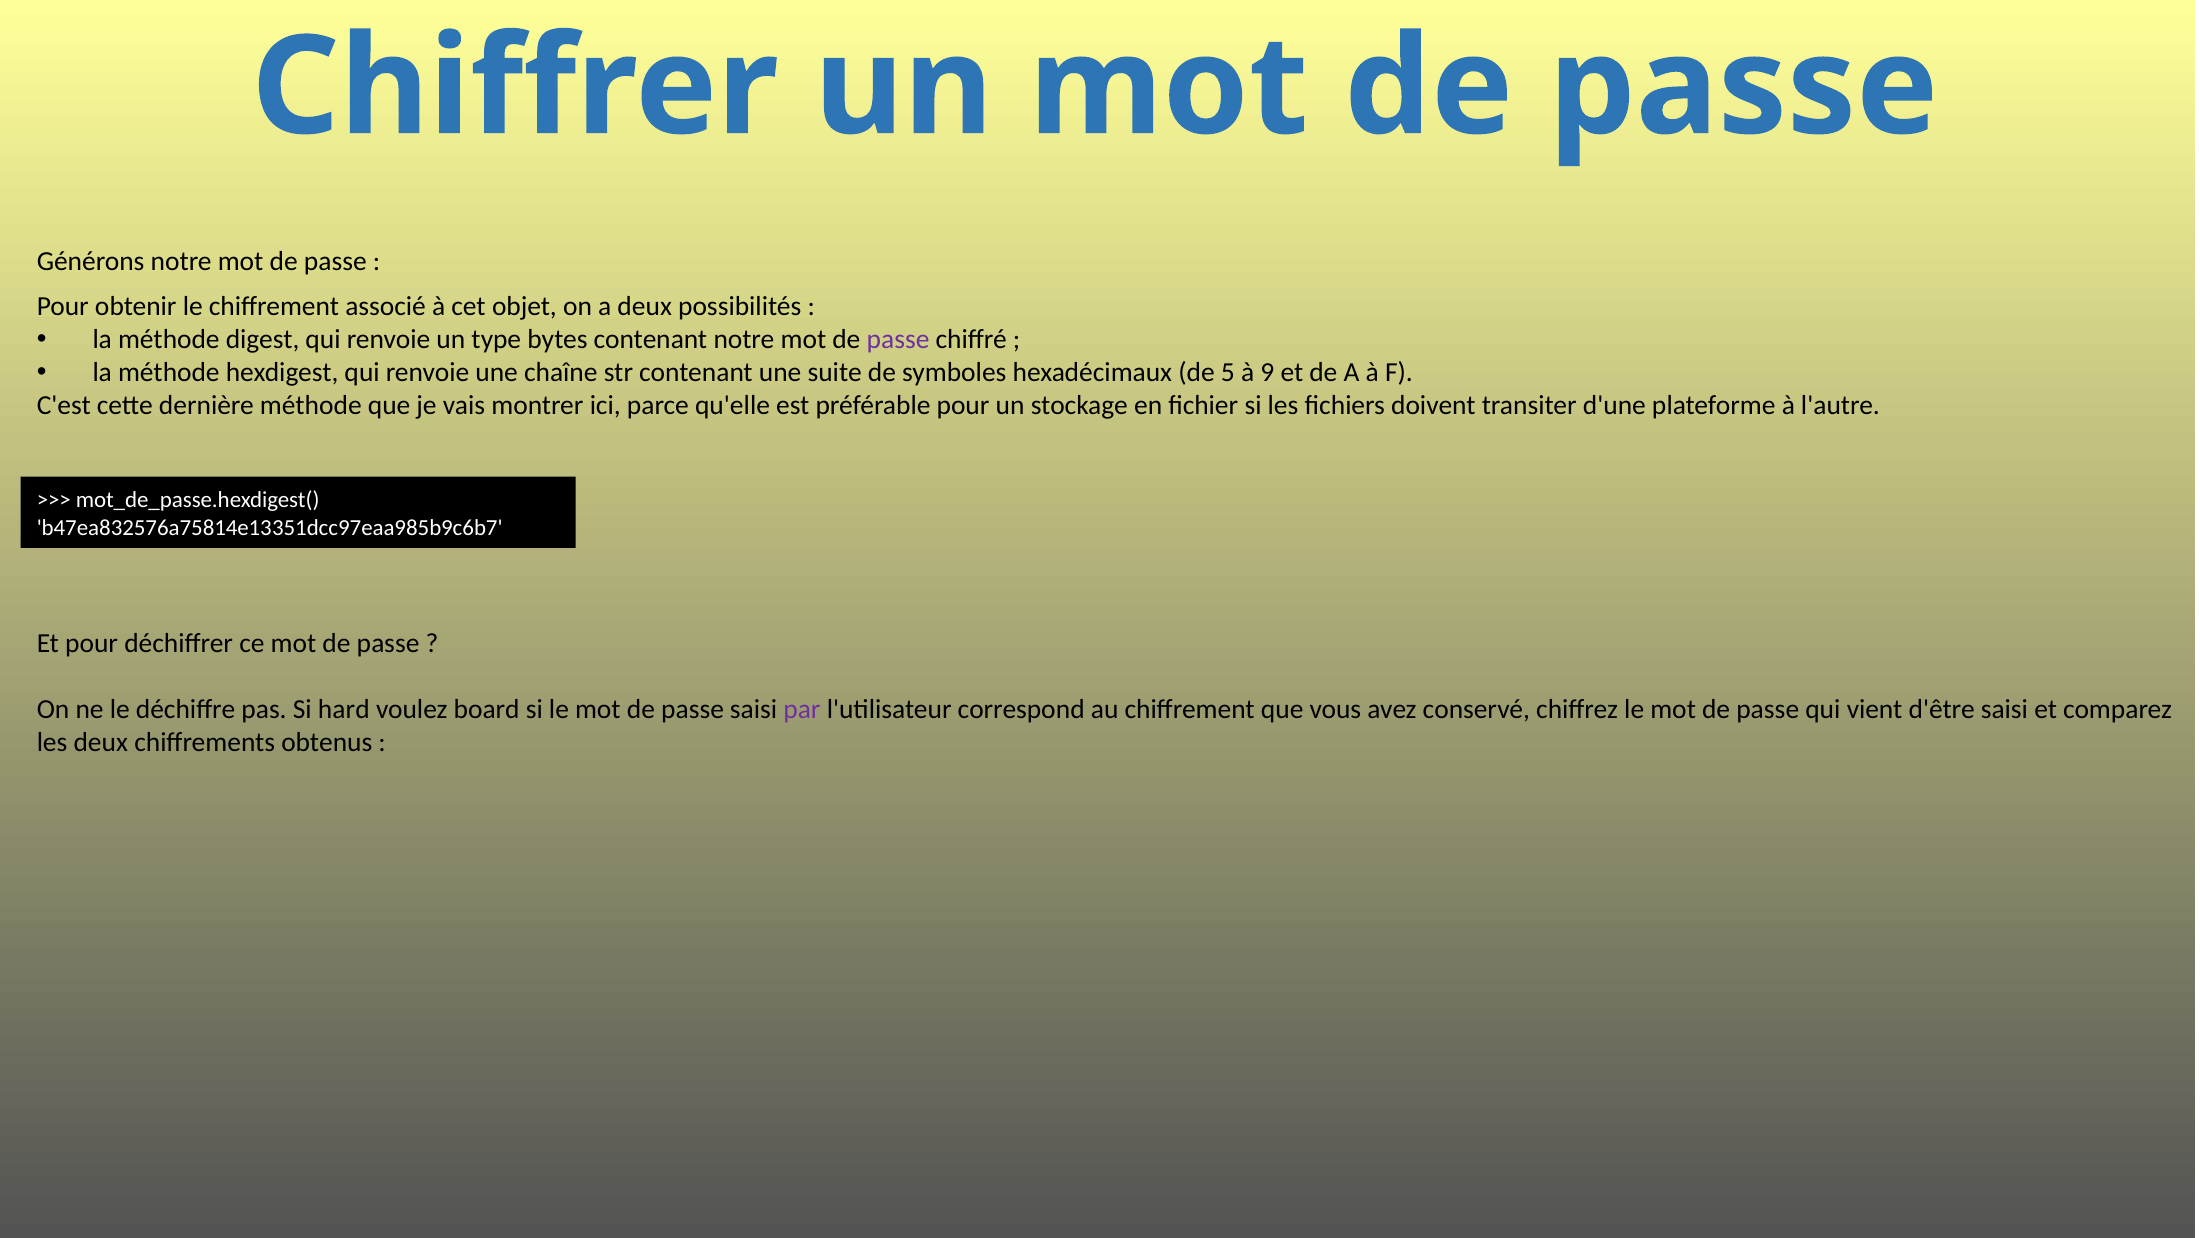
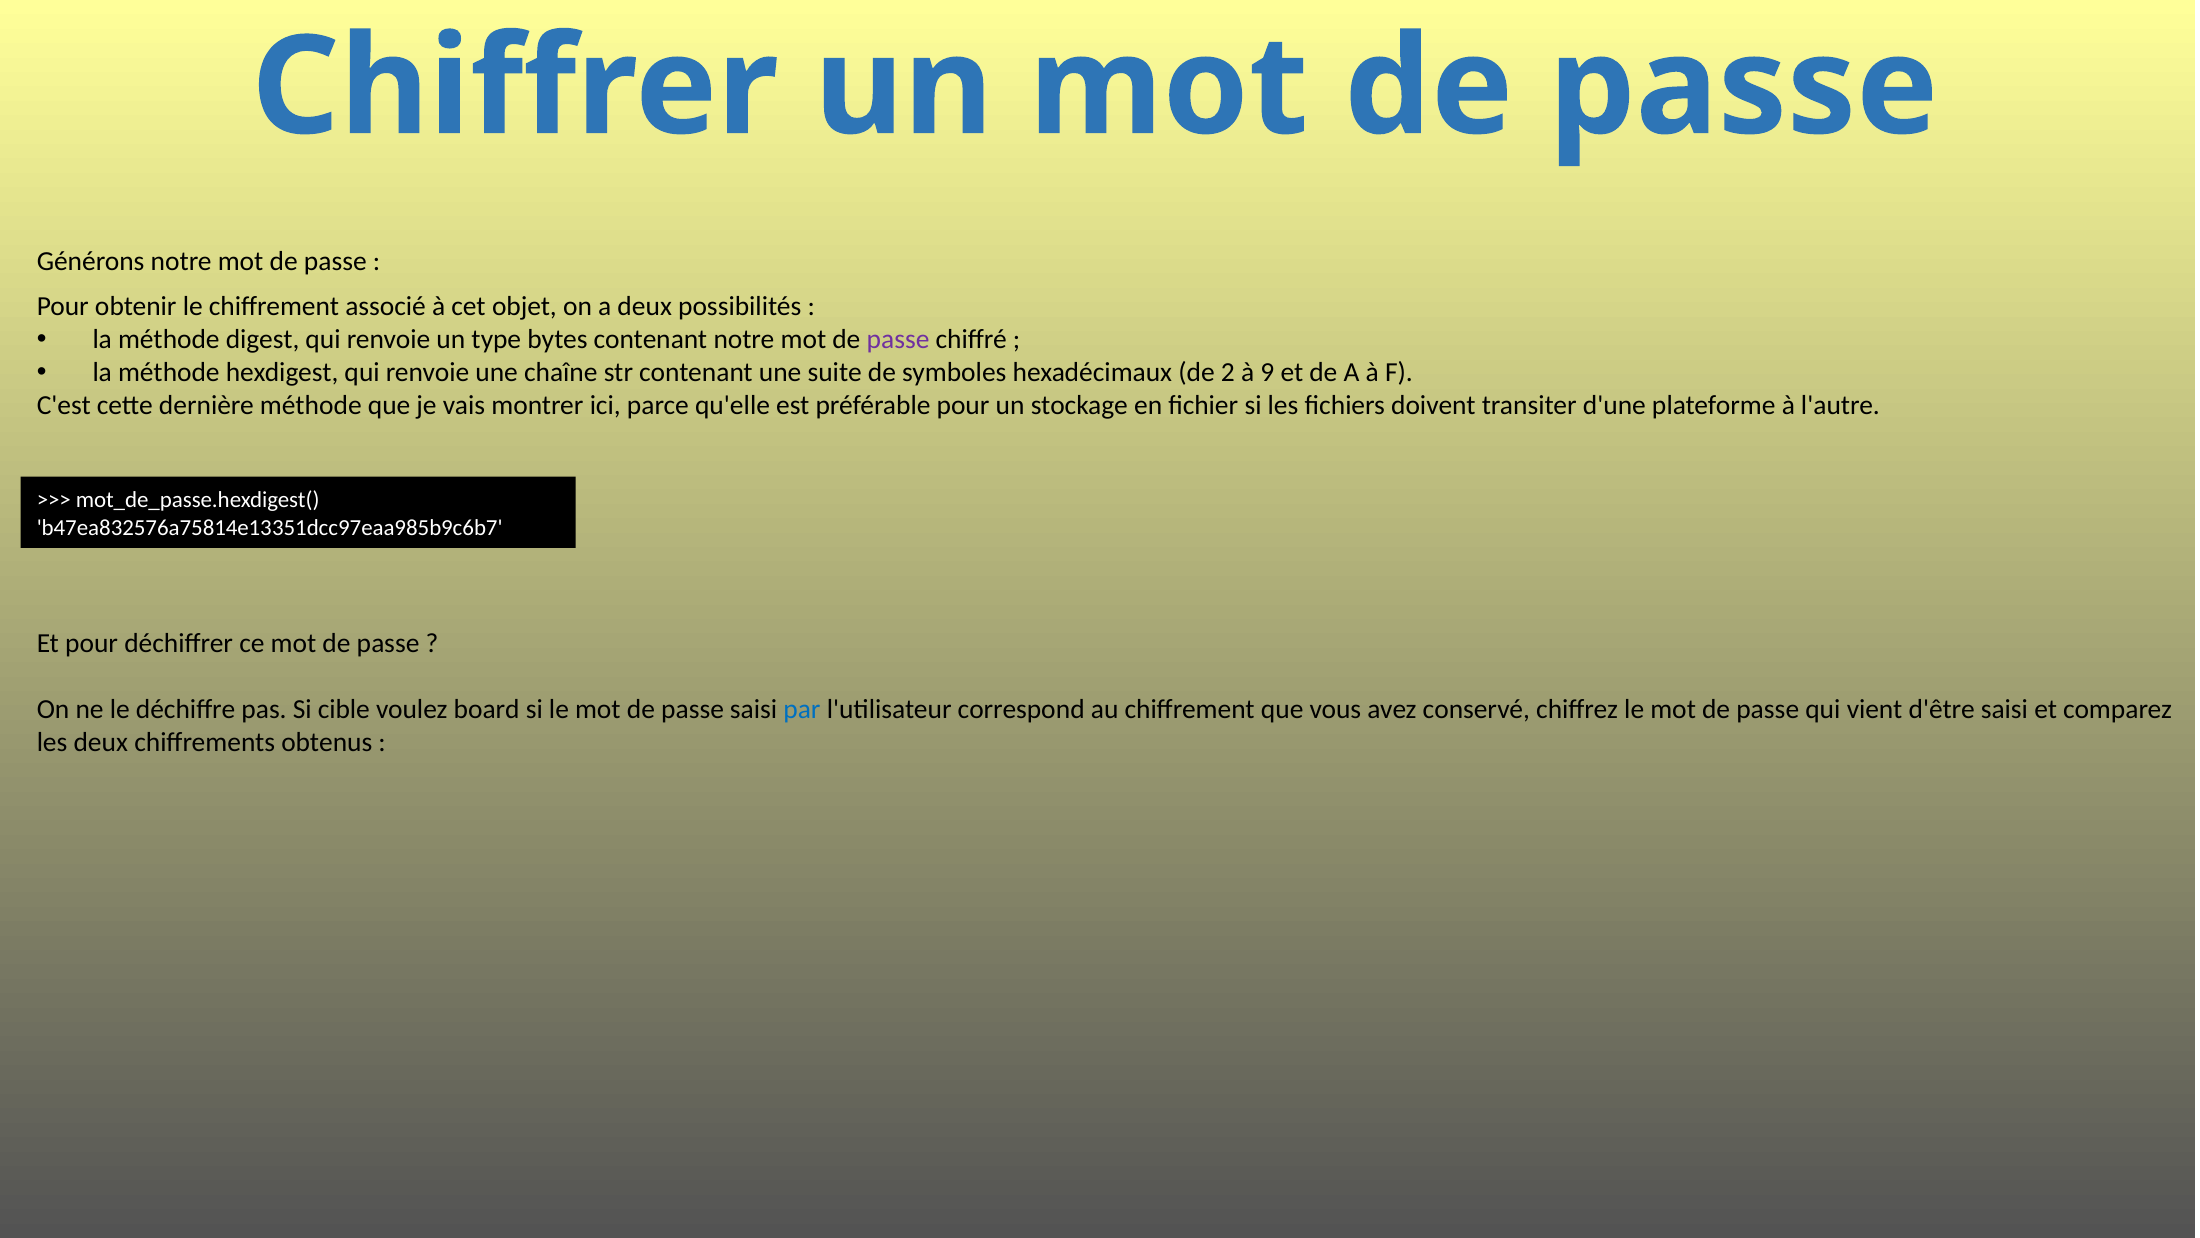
5: 5 -> 2
hard: hard -> cible
par colour: purple -> blue
